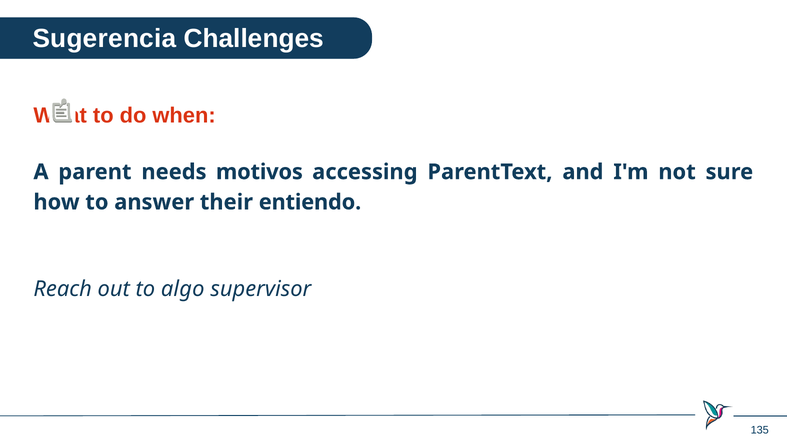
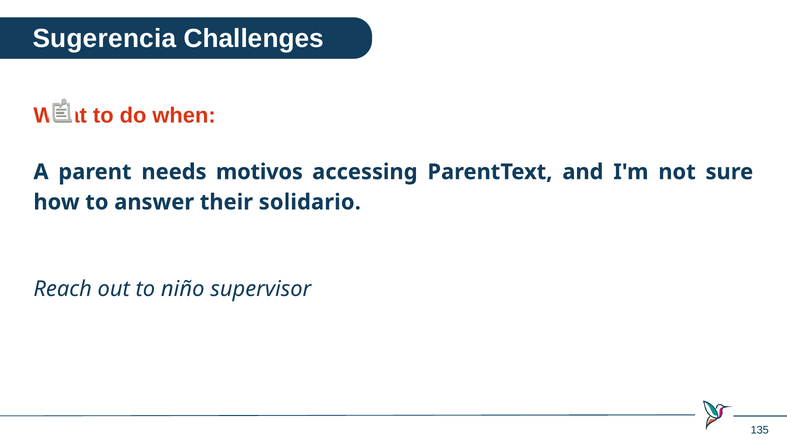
entiendo: entiendo -> solidario
algo: algo -> niño
